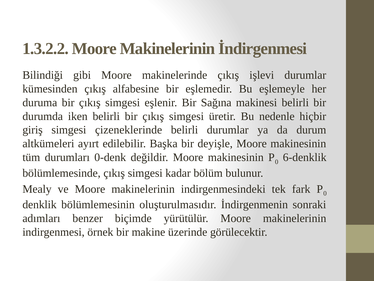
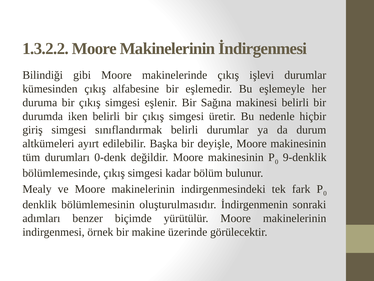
çizeneklerinde: çizeneklerinde -> sınıflandırmak
6-denklik: 6-denklik -> 9-denklik
